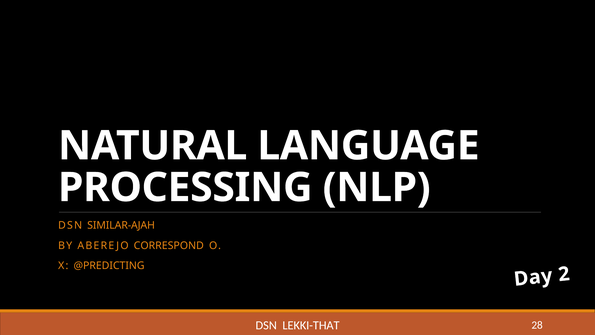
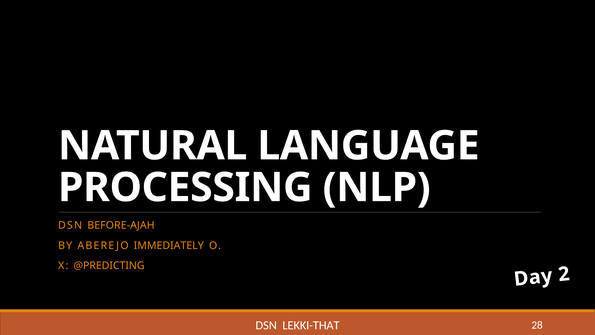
SIMILAR-AJAH: SIMILAR-AJAH -> BEFORE-AJAH
CORRESPOND: CORRESPOND -> IMMEDIATELY
